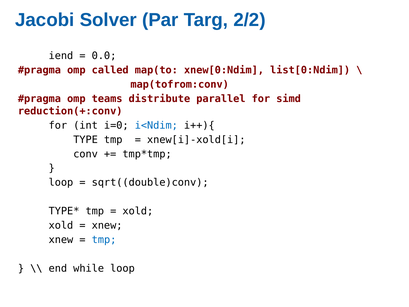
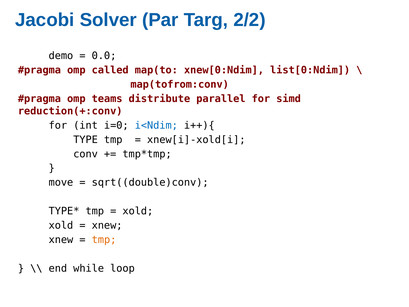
iend: iend -> demo
loop at (61, 182): loop -> move
tmp at (104, 240) colour: blue -> orange
